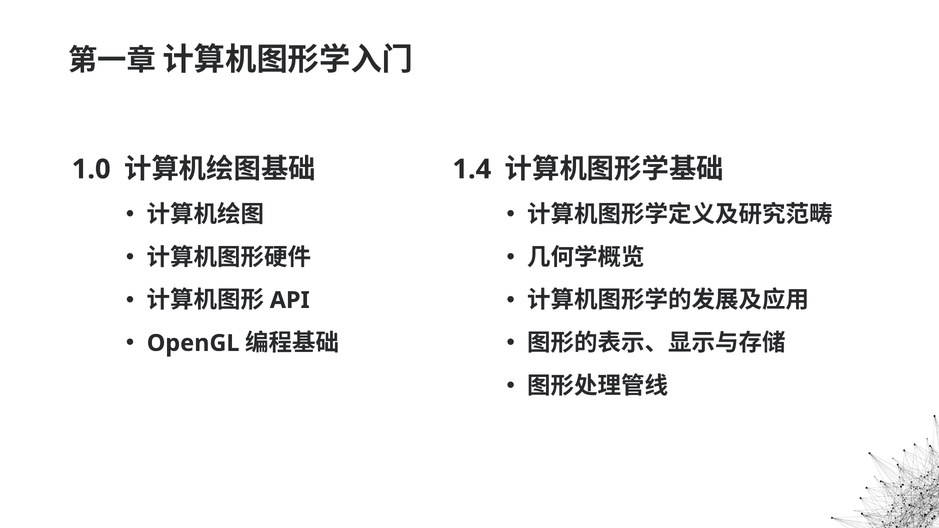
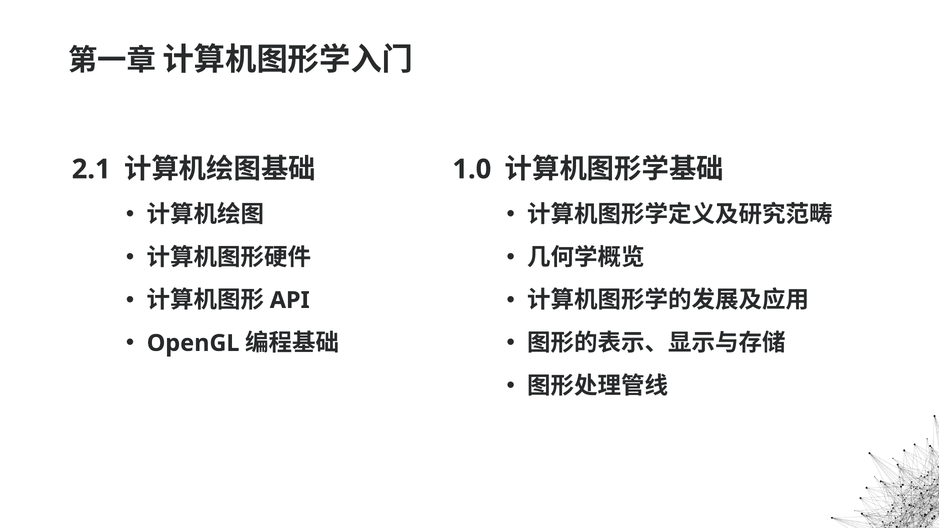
1.0: 1.0 -> 2.1
1.4: 1.4 -> 1.0
